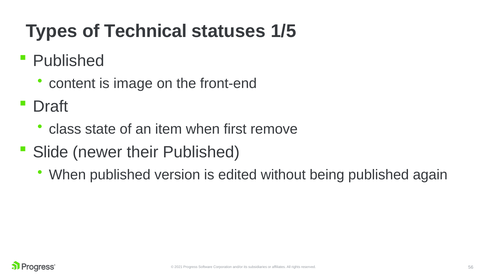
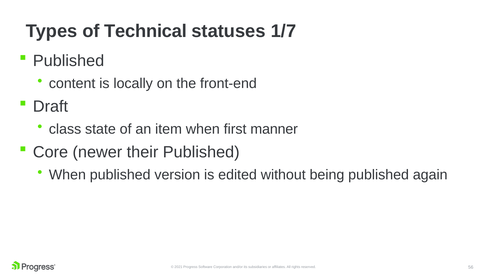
1/5: 1/5 -> 1/7
image: image -> locally
remove: remove -> manner
Slide: Slide -> Core
